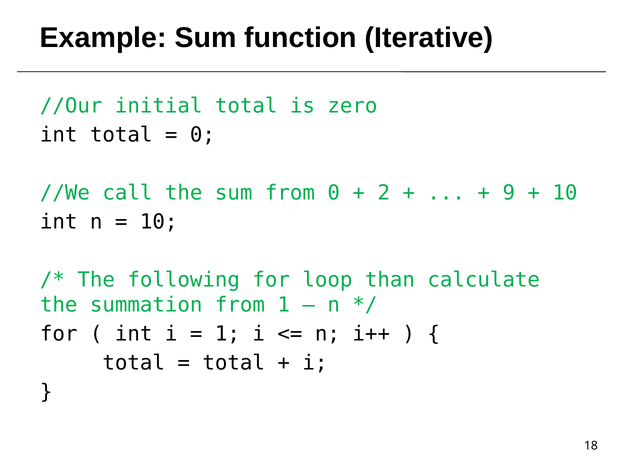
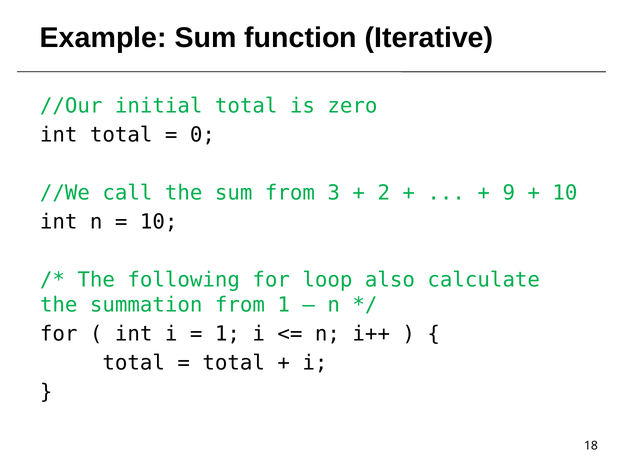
from 0: 0 -> 3
than: than -> also
